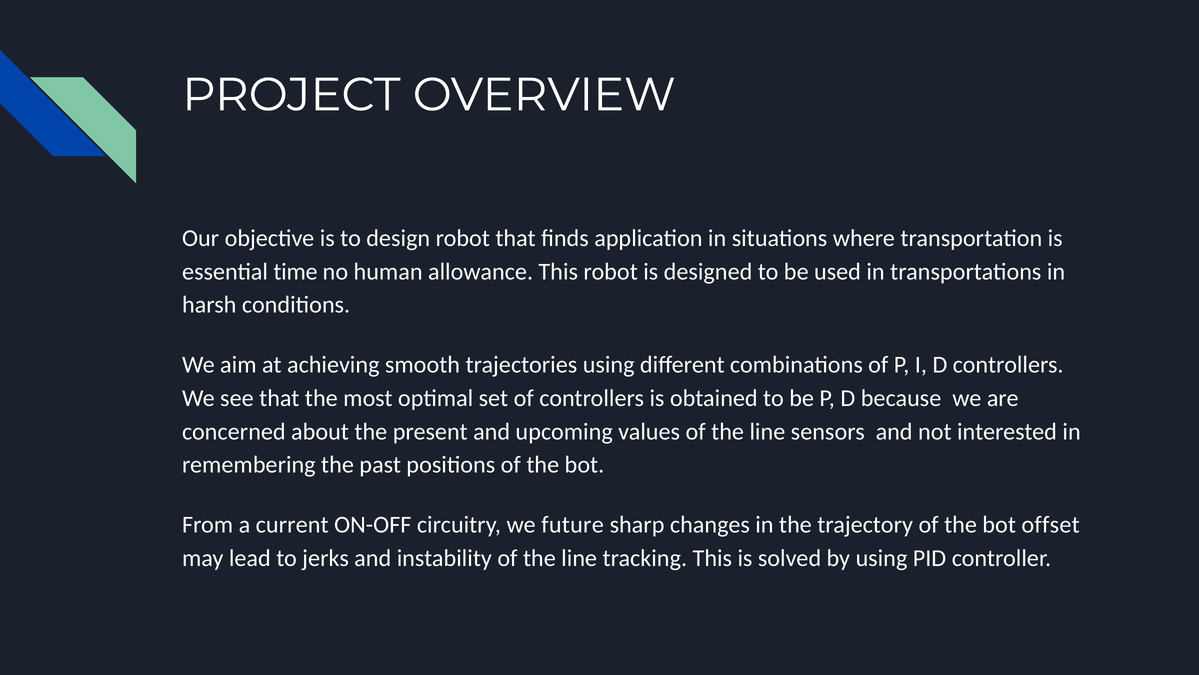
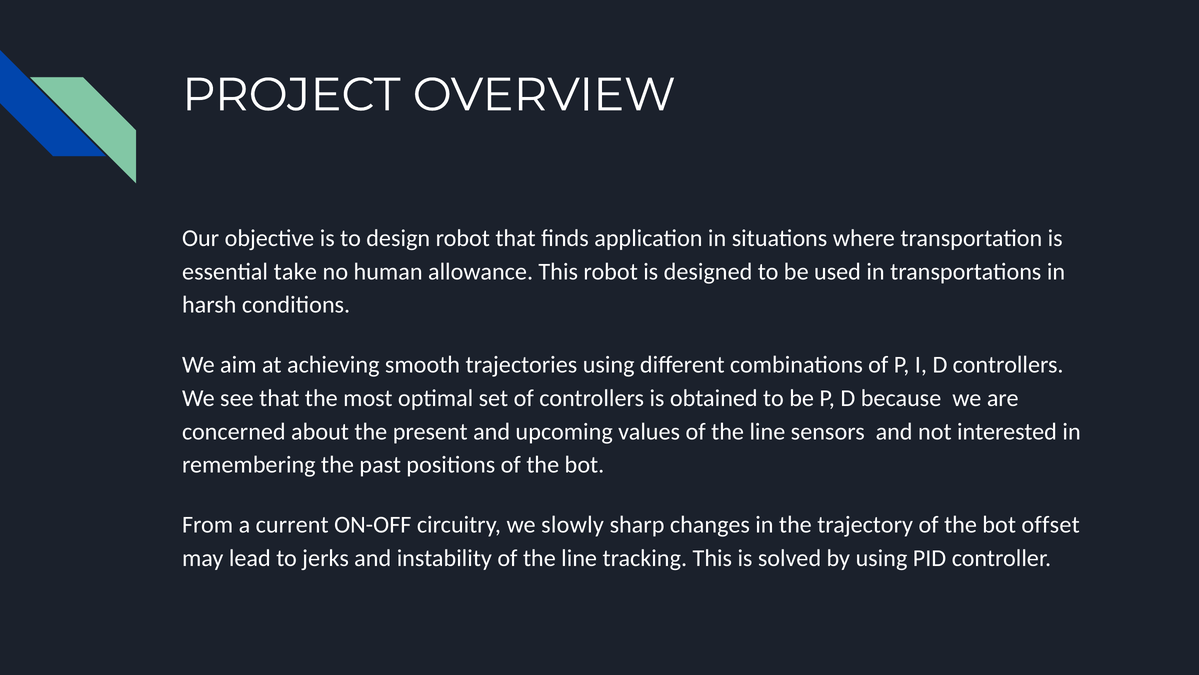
time: time -> take
future: future -> slowly
